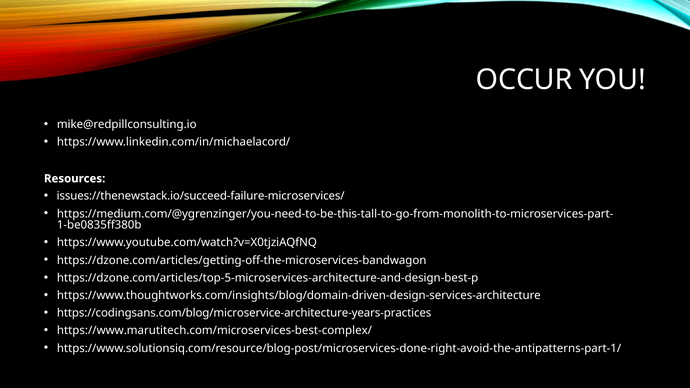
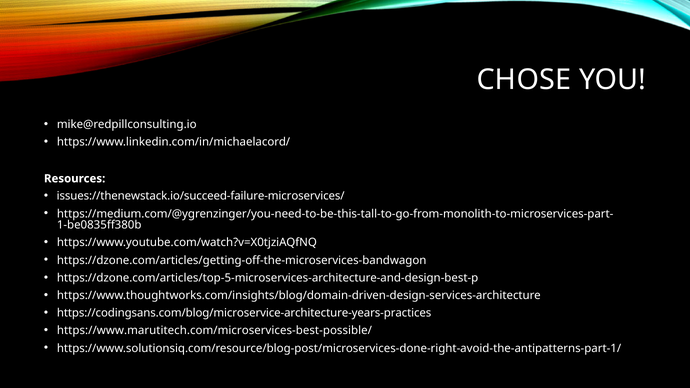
OCCUR: OCCUR -> CHOSE
https://www.marutitech.com/microservices-best-complex/: https://www.marutitech.com/microservices-best-complex/ -> https://www.marutitech.com/microservices-best-possible/
